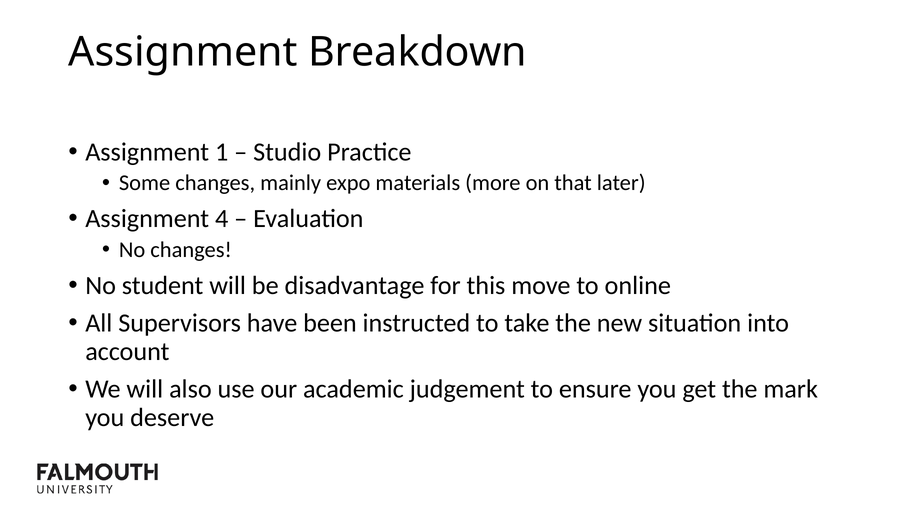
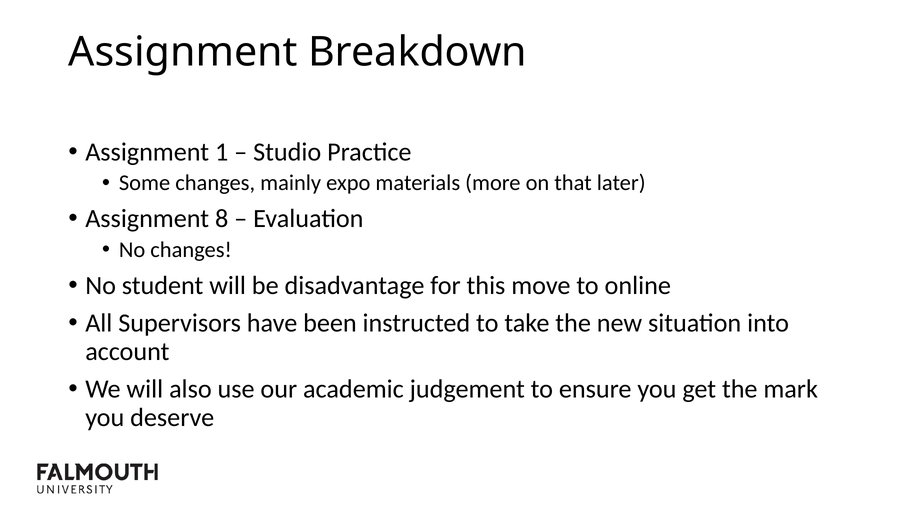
4: 4 -> 8
